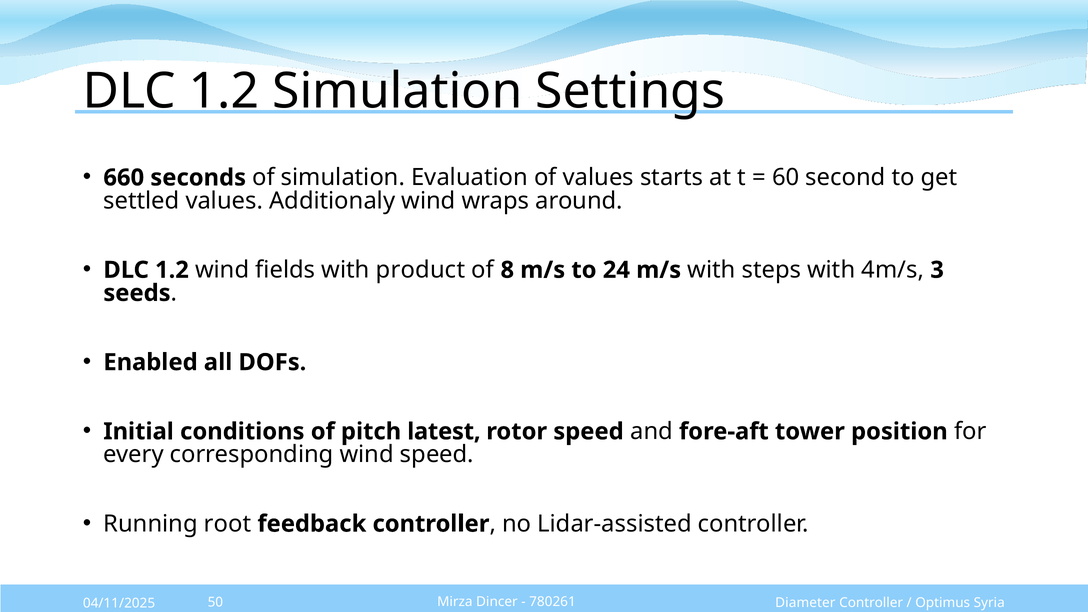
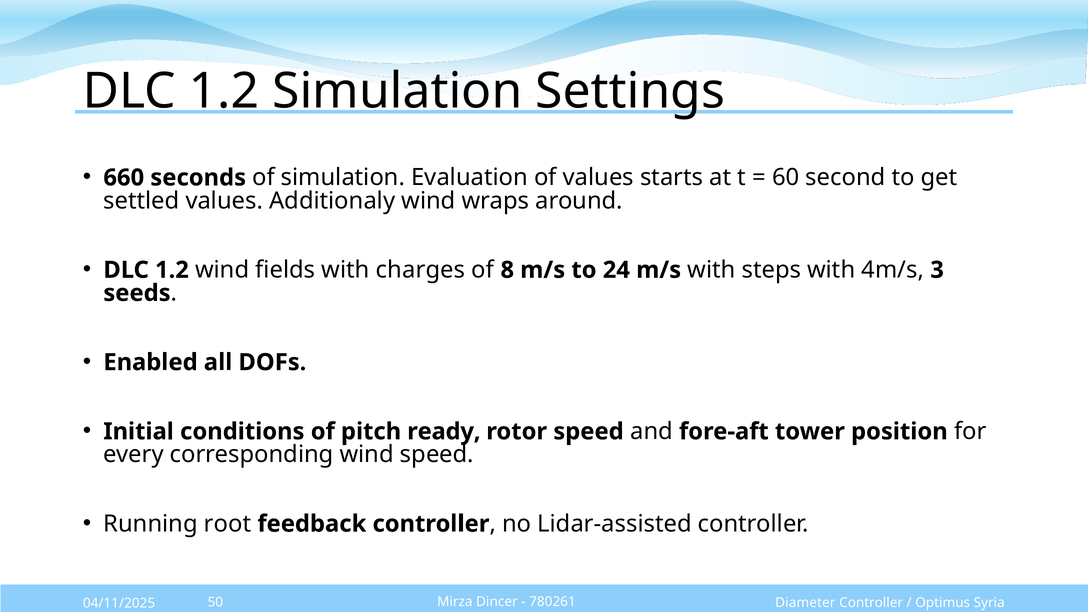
product: product -> charges
latest: latest -> ready
